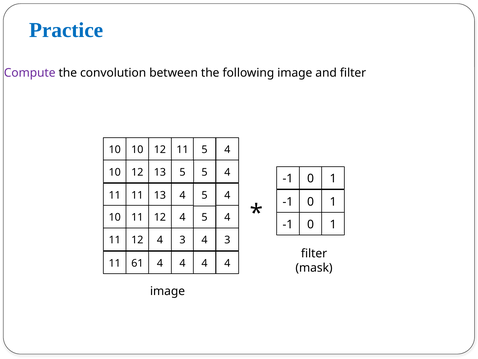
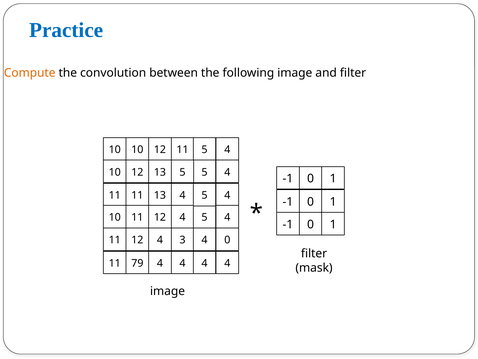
Compute colour: purple -> orange
3 4 3: 3 -> 0
61: 61 -> 79
